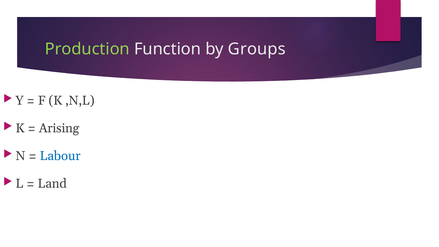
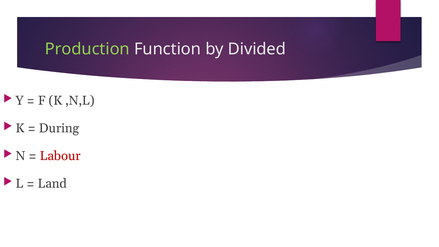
Groups: Groups -> Divided
Arising: Arising -> During
Labour colour: blue -> red
